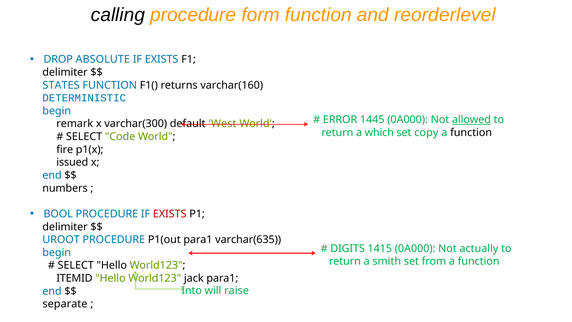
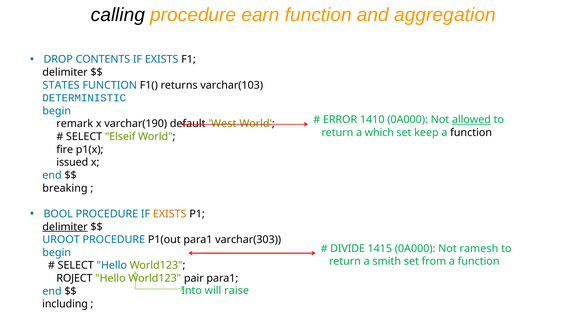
form: form -> earn
reorderlevel: reorderlevel -> aggregation
ABSOLUTE: ABSOLUTE -> CONTENTS
varchar(160: varchar(160 -> varchar(103
1445: 1445 -> 1410
varchar(300: varchar(300 -> varchar(190
copy: copy -> keep
Code: Code -> Elseif
numbers: numbers -> breaking
EXISTS at (170, 214) colour: red -> orange
delimiter at (65, 227) underline: none -> present
varchar(635: varchar(635 -> varchar(303
DIGITS: DIGITS -> DIVIDE
actually: actually -> ramesh
Hello at (112, 265) colour: black -> blue
ITEMID: ITEMID -> ROJECT
jack: jack -> pair
separate: separate -> including
